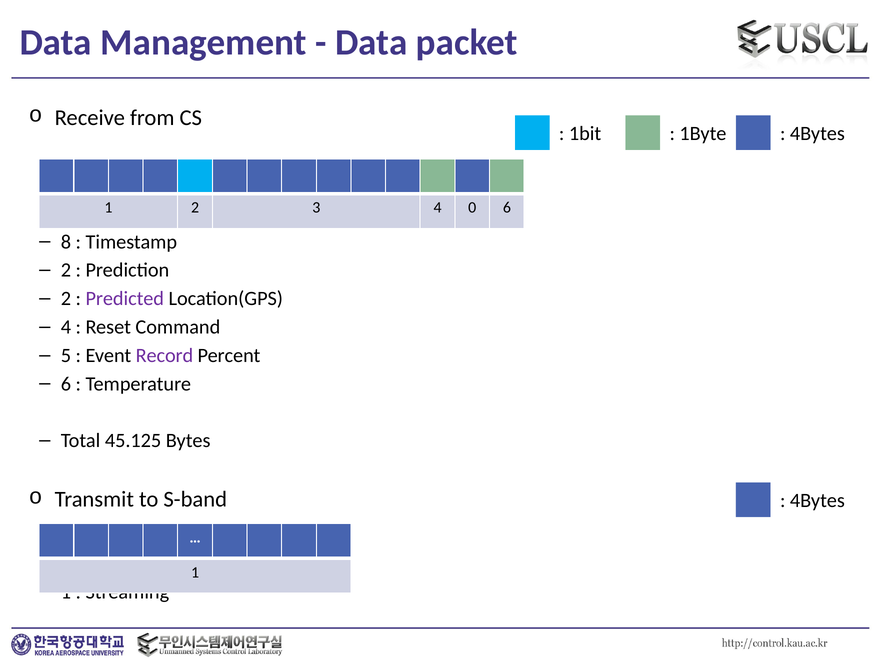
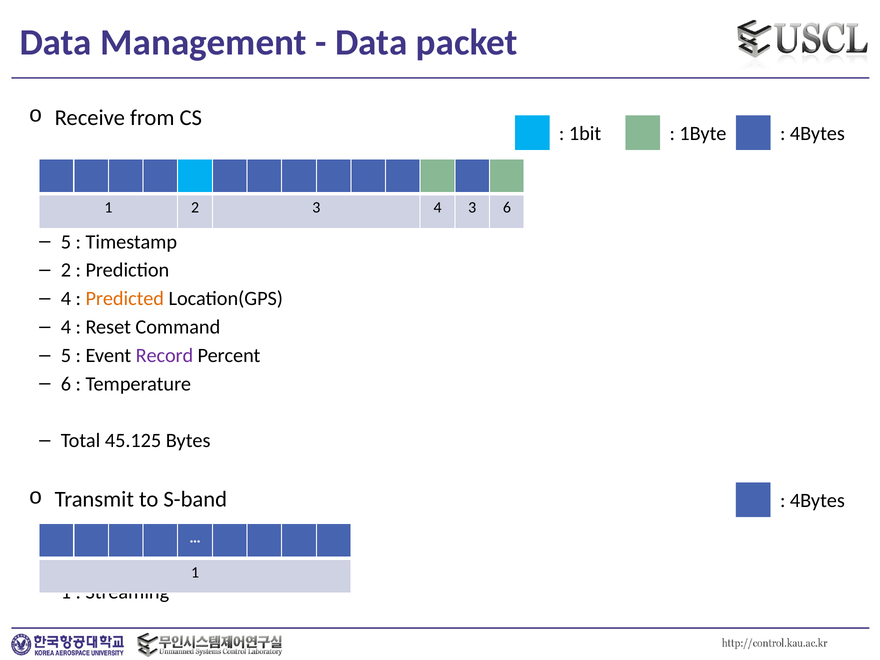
4 0: 0 -> 3
8 at (66, 242): 8 -> 5
2 at (66, 299): 2 -> 4
Predicted colour: purple -> orange
